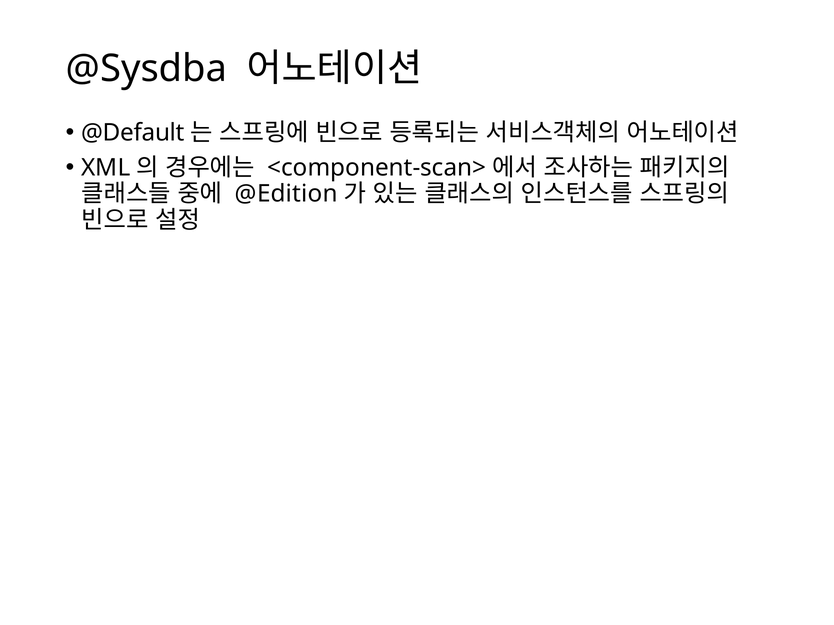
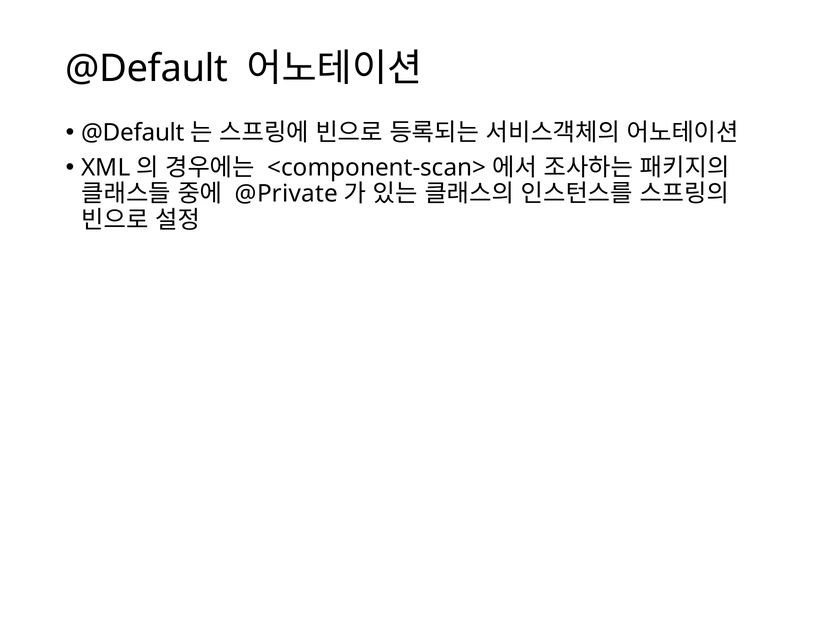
@Sysdba at (146, 69): @Sysdba -> @Default
@Edition: @Edition -> @Private
